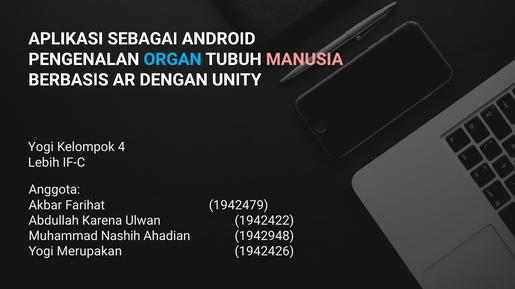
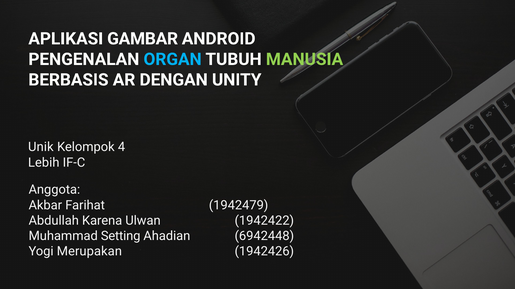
SEBAGAI: SEBAGAI -> GAMBAR
MANUSIA colour: pink -> light green
Yogi at (41, 147): Yogi -> Unik
Nashih: Nashih -> Setting
1942948: 1942948 -> 6942448
